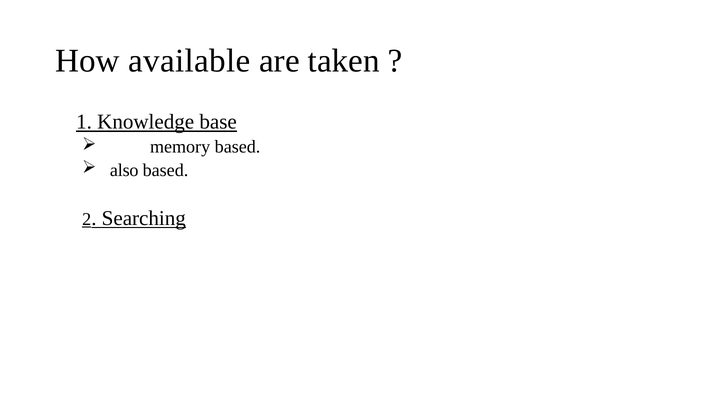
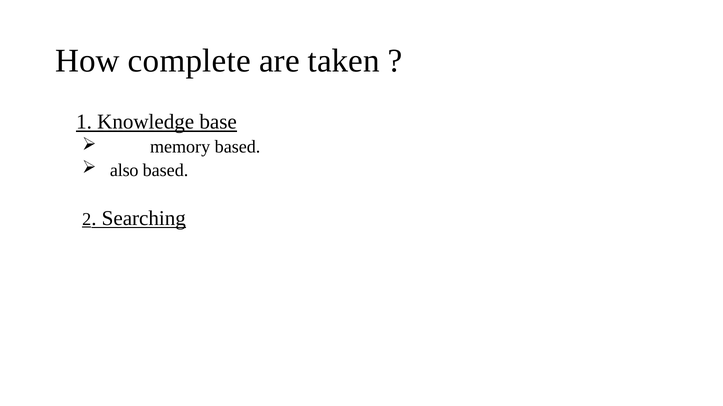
available: available -> complete
